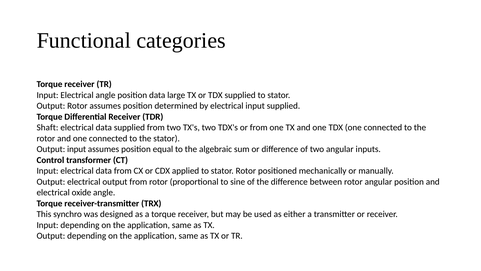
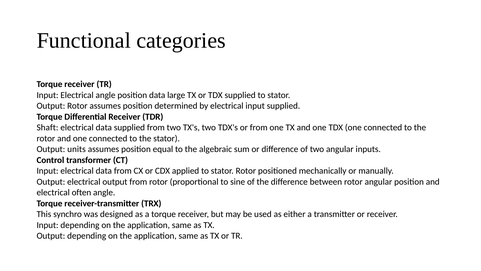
Output input: input -> units
oxide: oxide -> often
